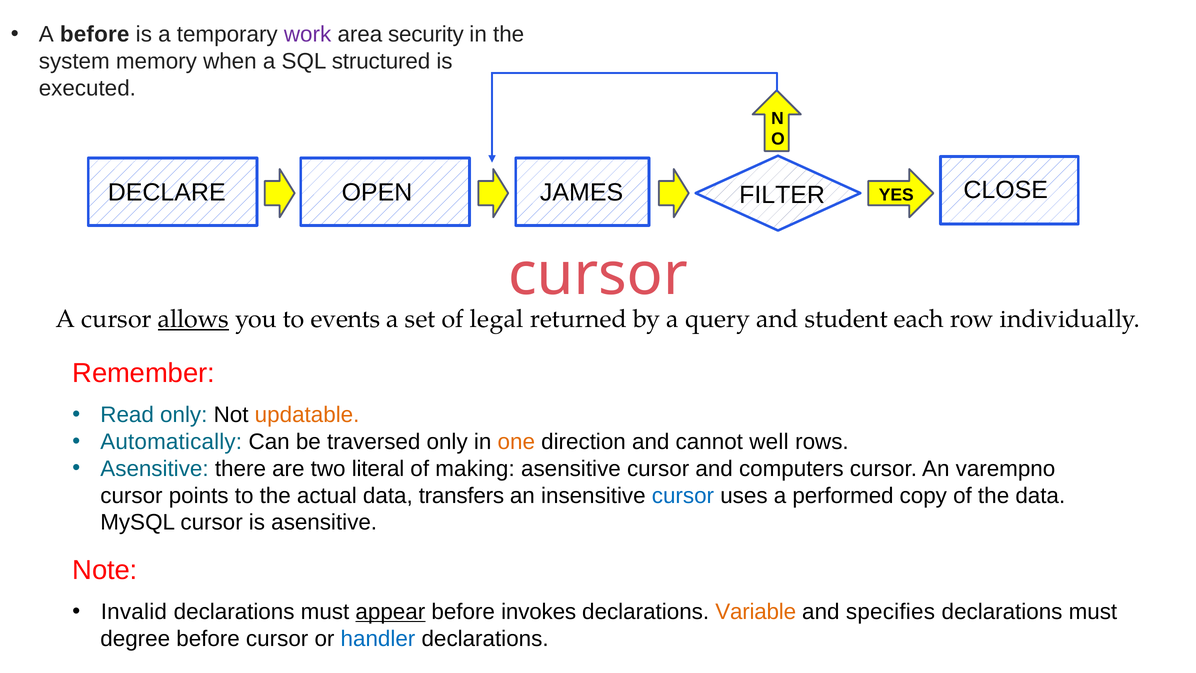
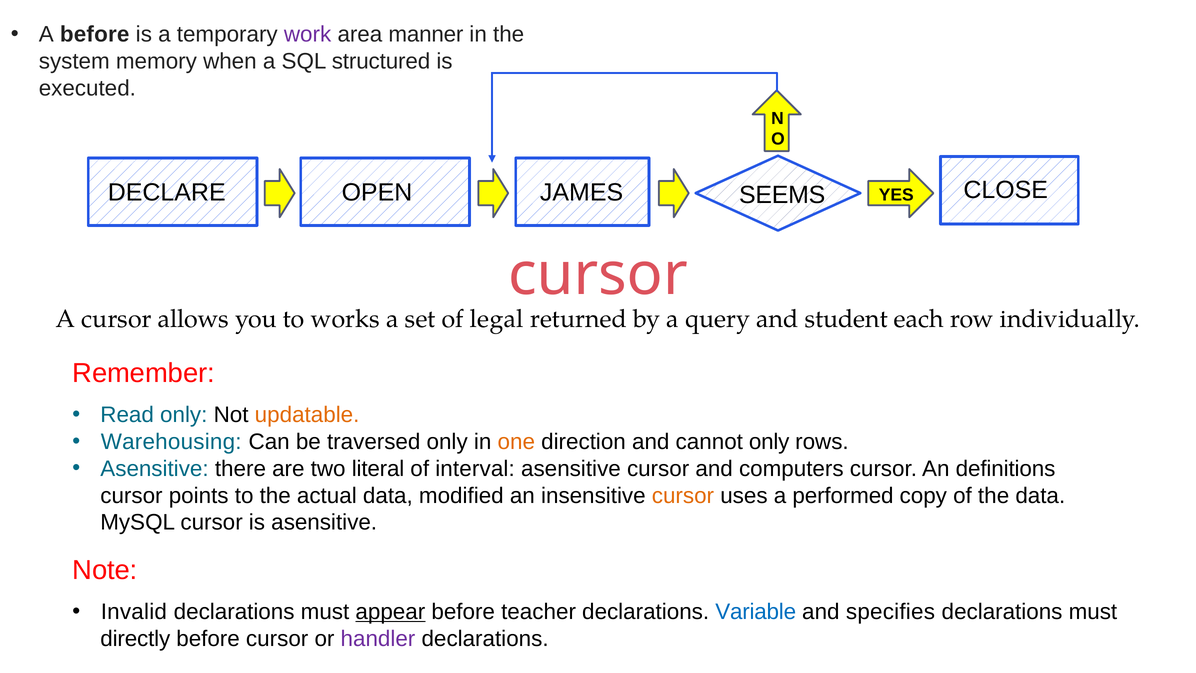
security: security -> manner
FILTER: FILTER -> SEEMS
allows underline: present -> none
events: events -> works
Automatically: Automatically -> Warehousing
cannot well: well -> only
making: making -> interval
varempno: varempno -> definitions
transfers: transfers -> modified
cursor at (683, 495) colour: blue -> orange
invokes: invokes -> teacher
Variable colour: orange -> blue
degree: degree -> directly
handler colour: blue -> purple
